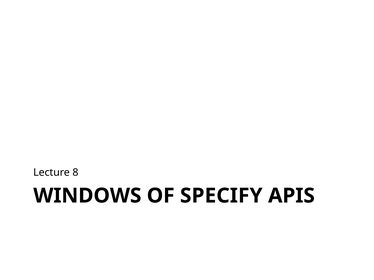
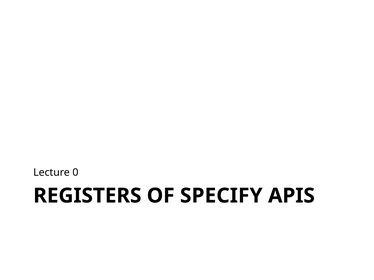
8: 8 -> 0
WINDOWS: WINDOWS -> REGISTERS
